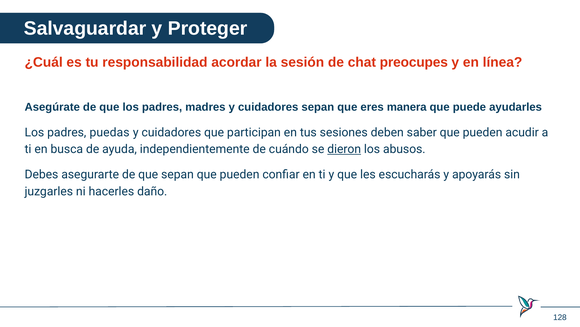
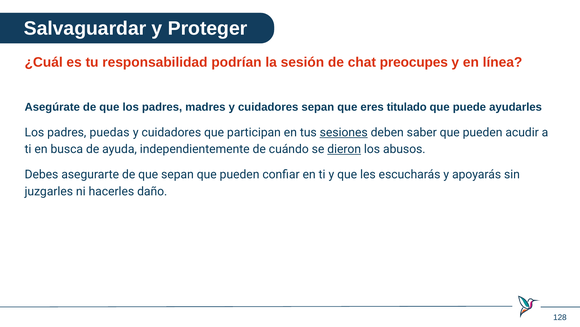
acordar: acordar -> podrían
manera: manera -> titulado
sesiones underline: none -> present
